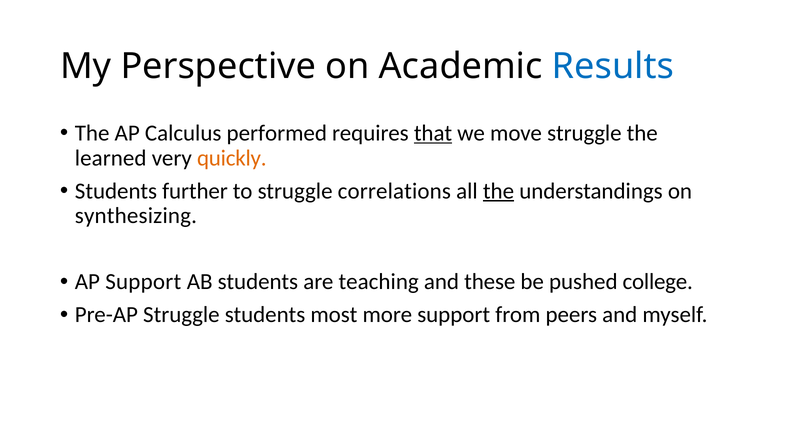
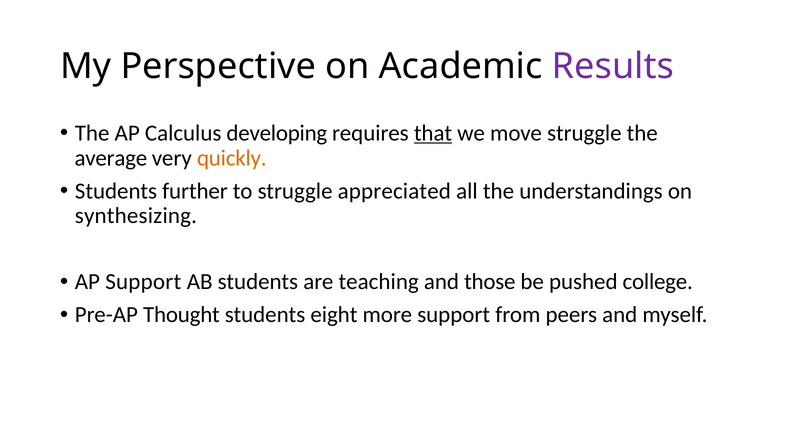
Results colour: blue -> purple
performed: performed -> developing
learned: learned -> average
correlations: correlations -> appreciated
the at (499, 191) underline: present -> none
these: these -> those
Pre-AP Struggle: Struggle -> Thought
most: most -> eight
